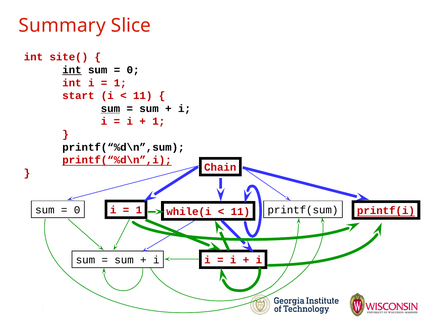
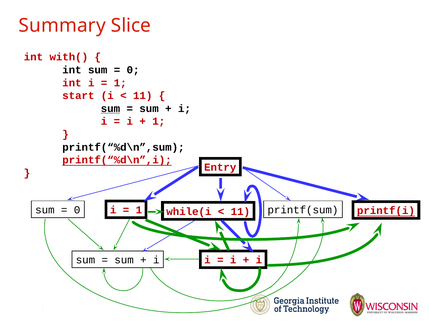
site(: site( -> with(
int at (72, 70) underline: present -> none
Chain: Chain -> Entry
